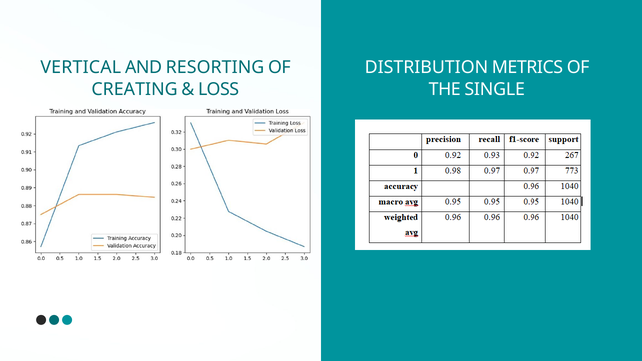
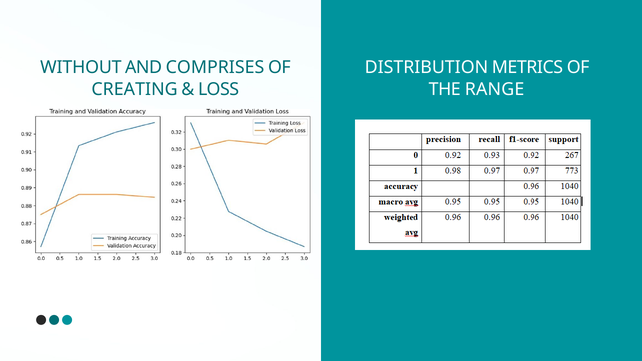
VERTICAL: VERTICAL -> WITHOUT
RESORTING: RESORTING -> COMPRISES
SINGLE: SINGLE -> RANGE
